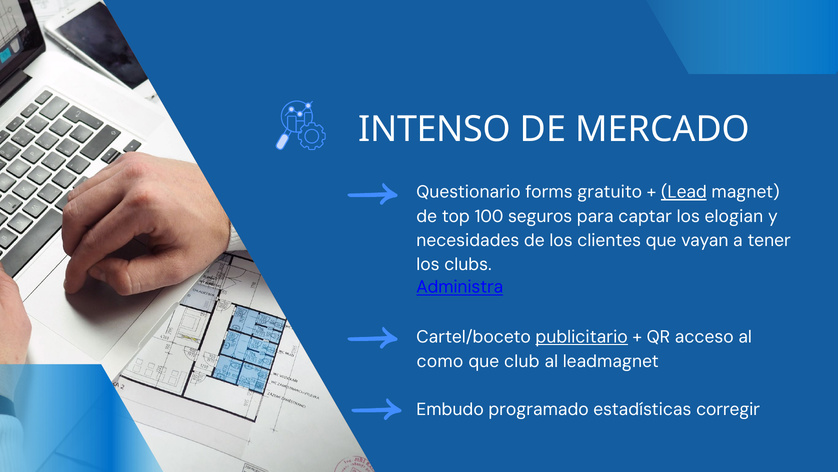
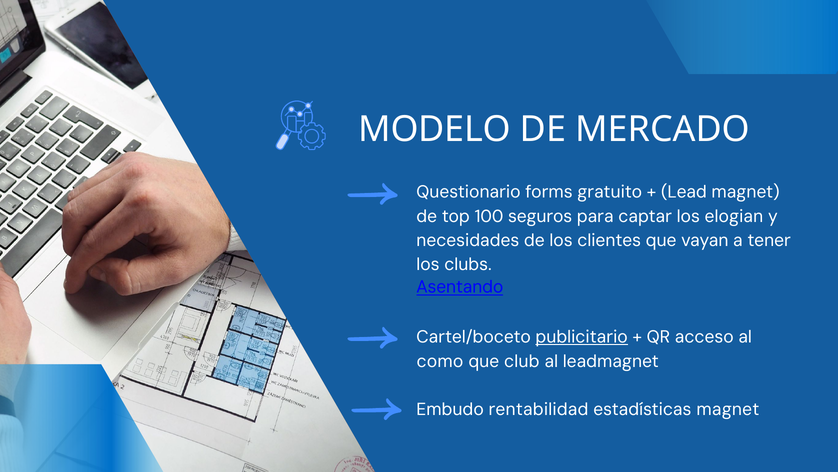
INTENSO: INTENSO -> MODELO
Lead underline: present -> none
Administra: Administra -> Asentando
programado: programado -> rentabilidad
estadísticas corregir: corregir -> magnet
